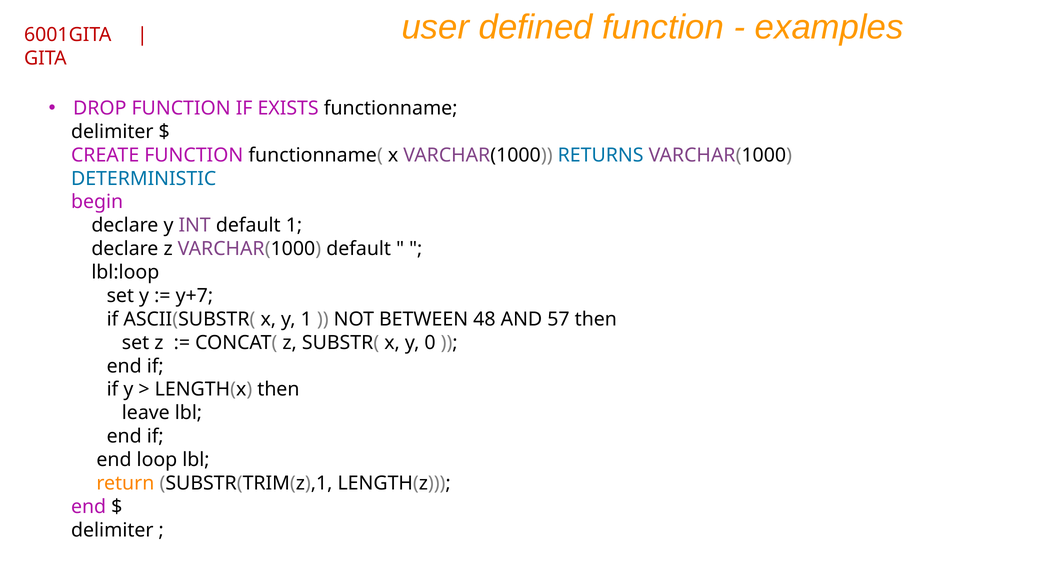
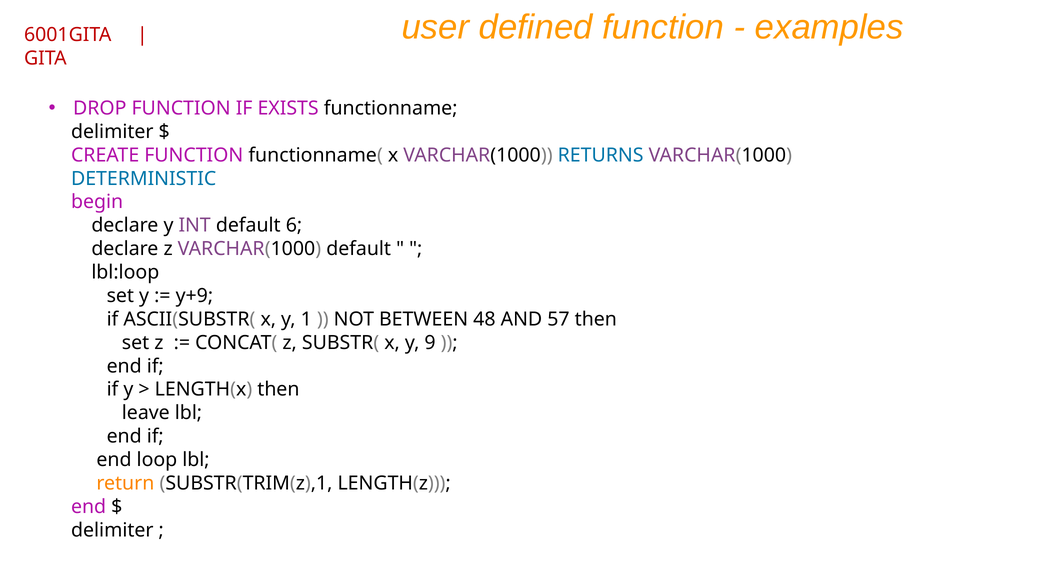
default 1: 1 -> 6
y+7: y+7 -> y+9
0: 0 -> 9
